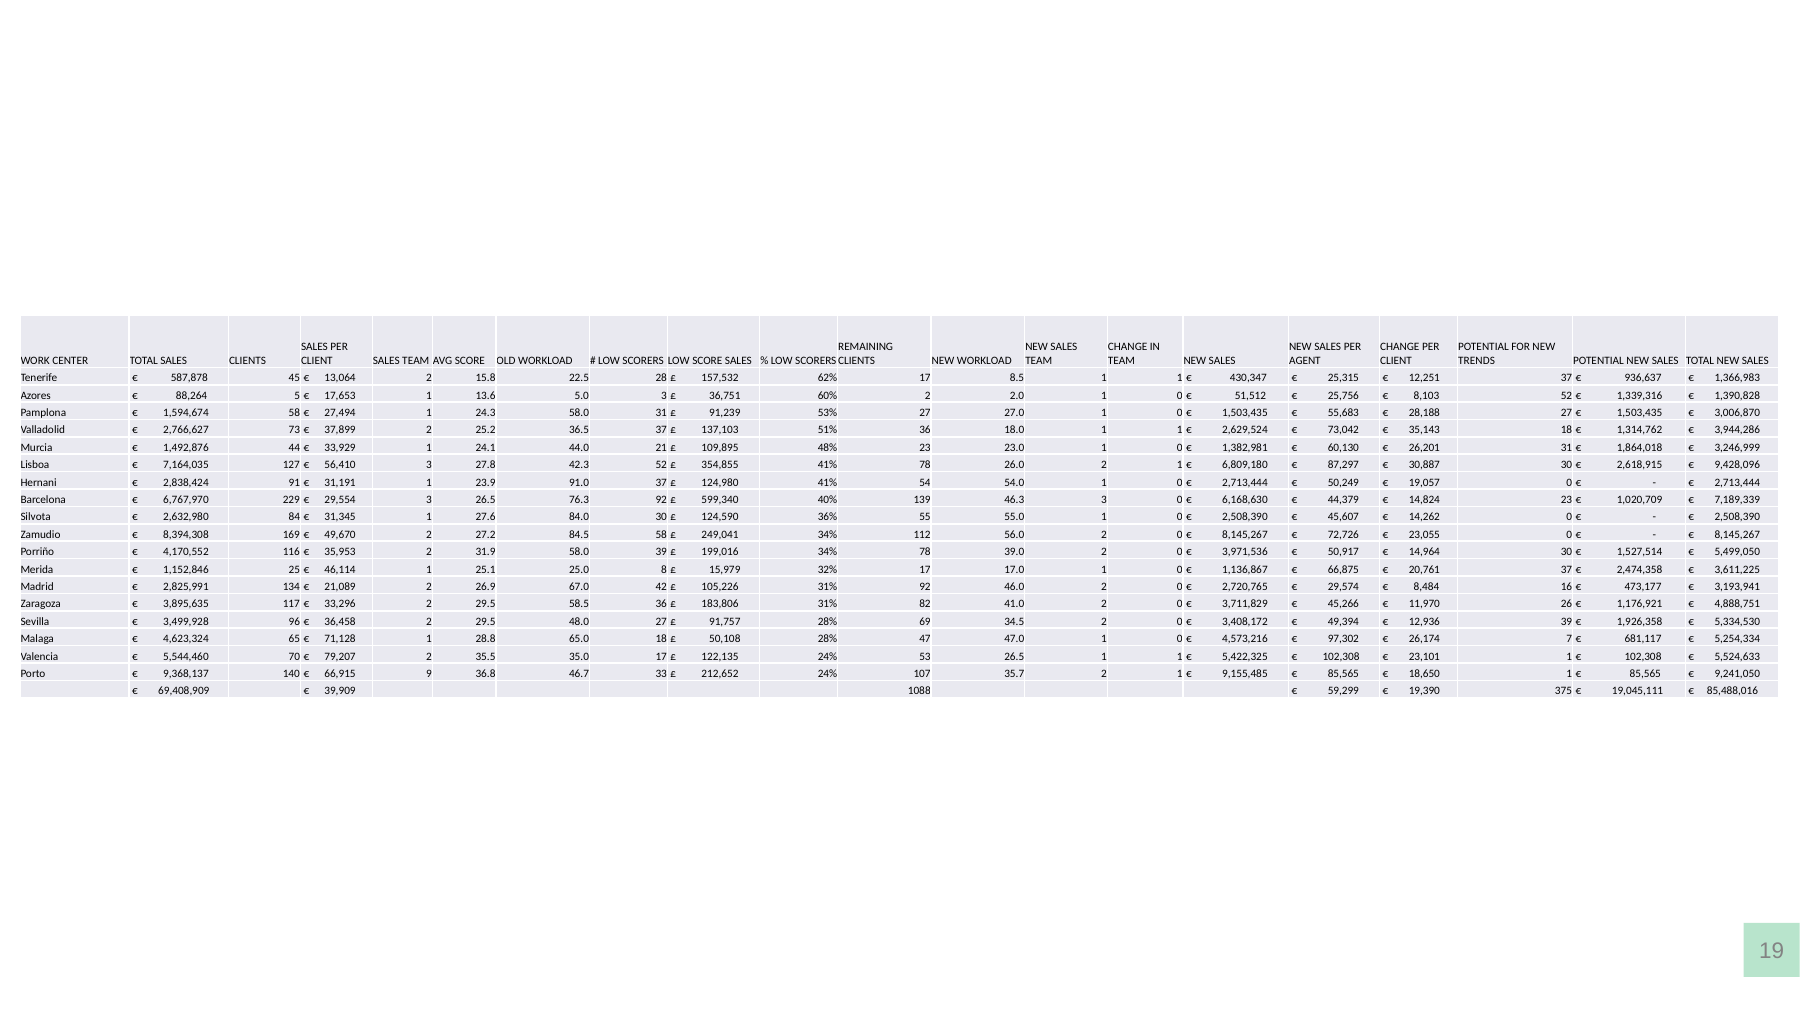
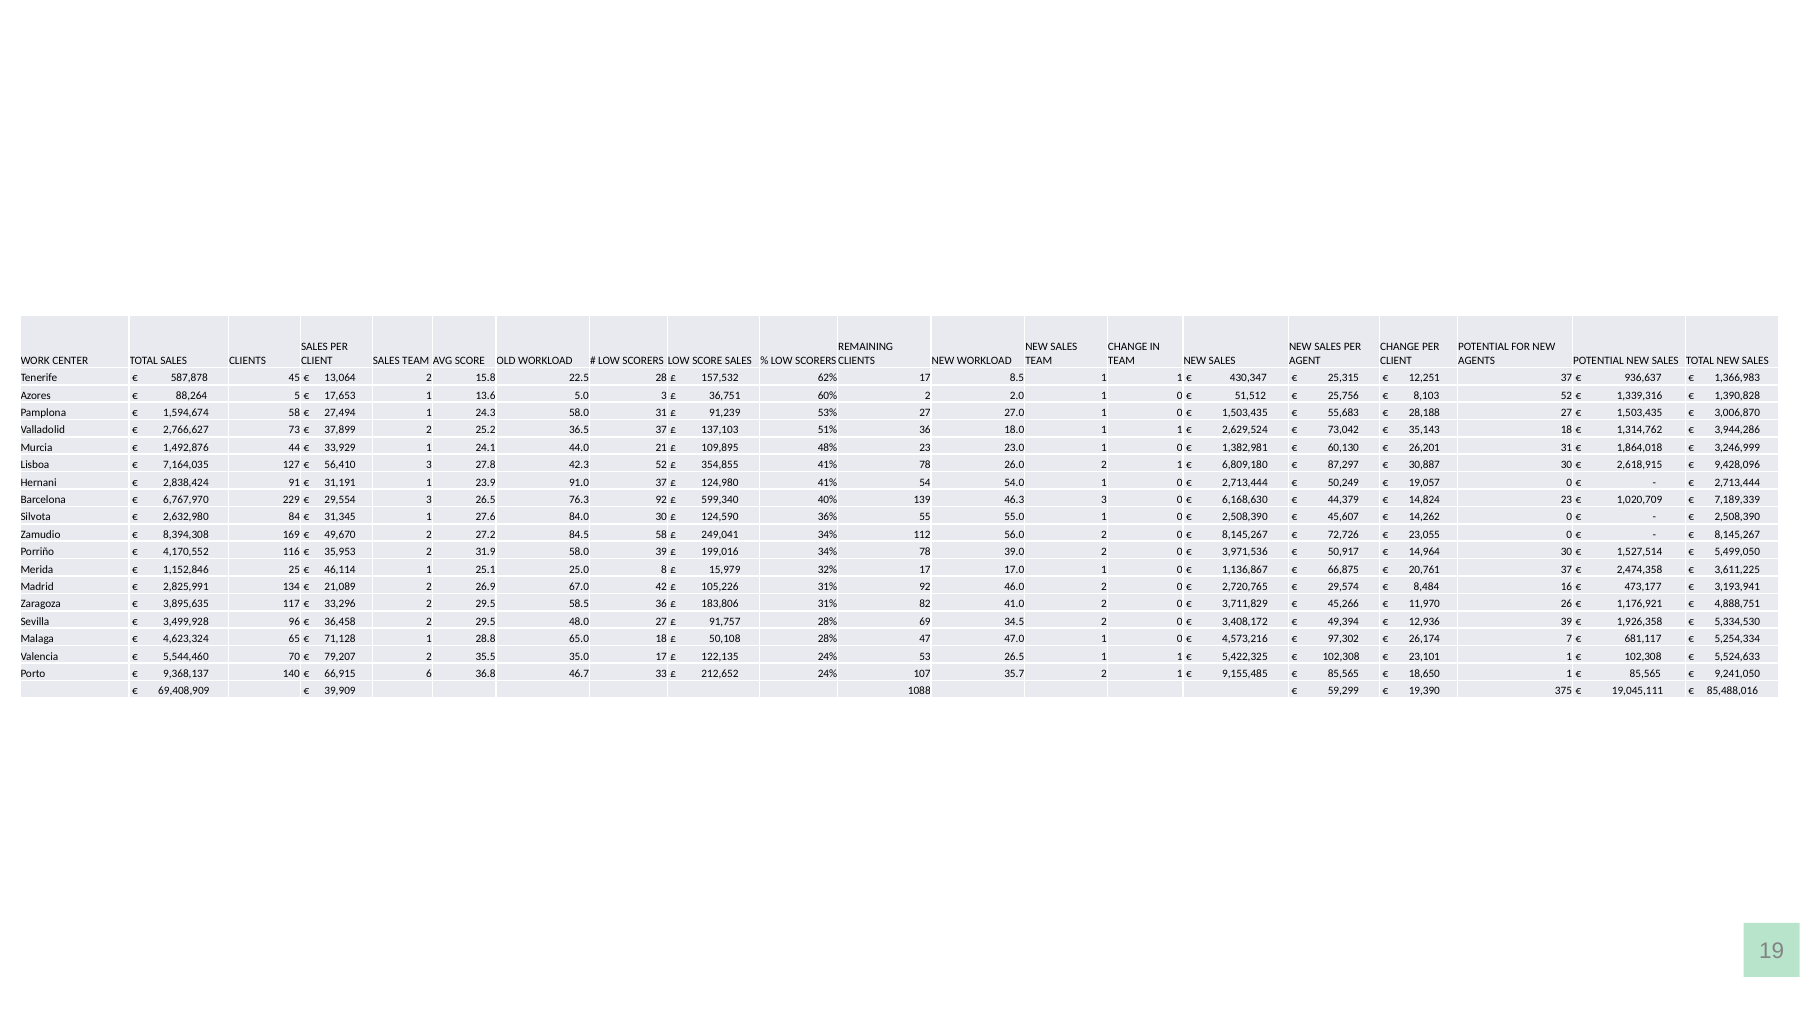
TRENDS: TRENDS -> AGENTS
9: 9 -> 6
